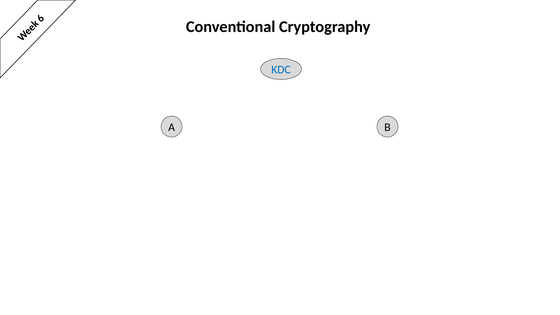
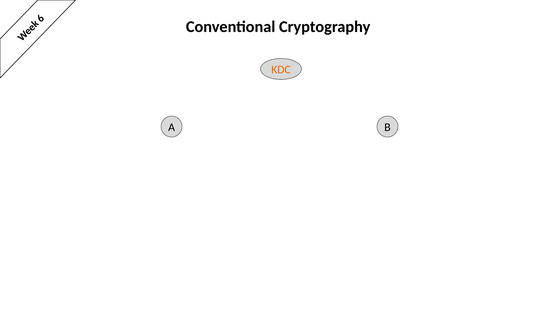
KDC colour: blue -> orange
